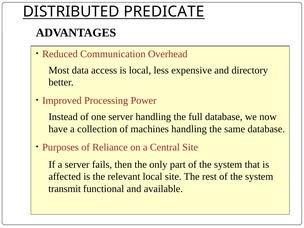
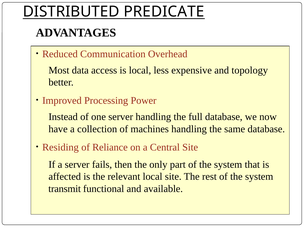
directory: directory -> topology
Purposes: Purposes -> Residing
